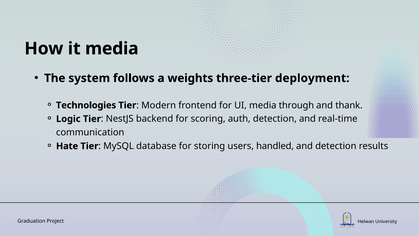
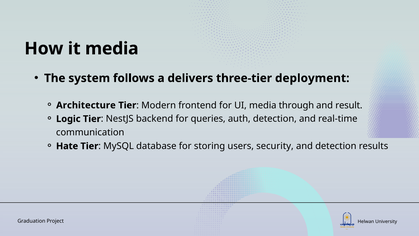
weights: weights -> delivers
Technologies: Technologies -> Architecture
thank: thank -> result
scoring: scoring -> queries
handled: handled -> security
